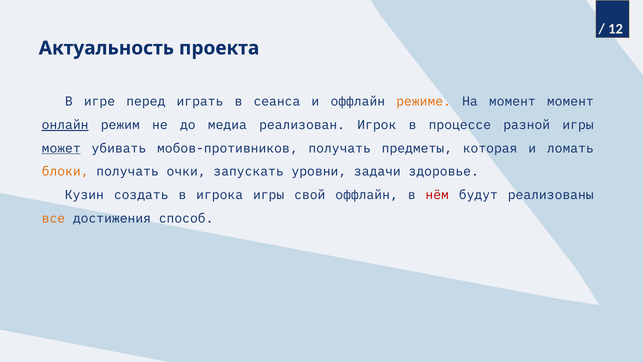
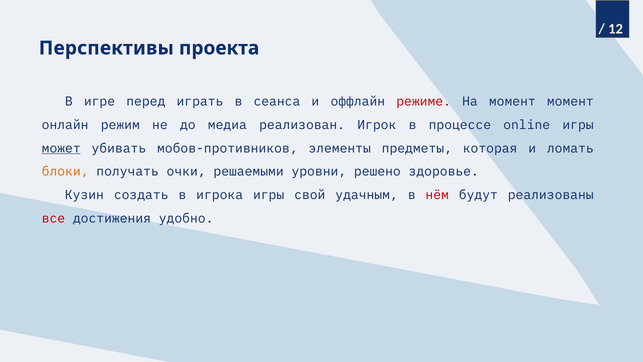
Актуальность: Актуальность -> Перспективы
режиме colour: orange -> red
онлайн underline: present -> none
разной: разной -> online
мобов-противников получать: получать -> элементы
запускать: запускать -> решаемыми
задачи: задачи -> решено
свой оффлайн: оффлайн -> удачным
все colour: orange -> red
способ: способ -> удобно
